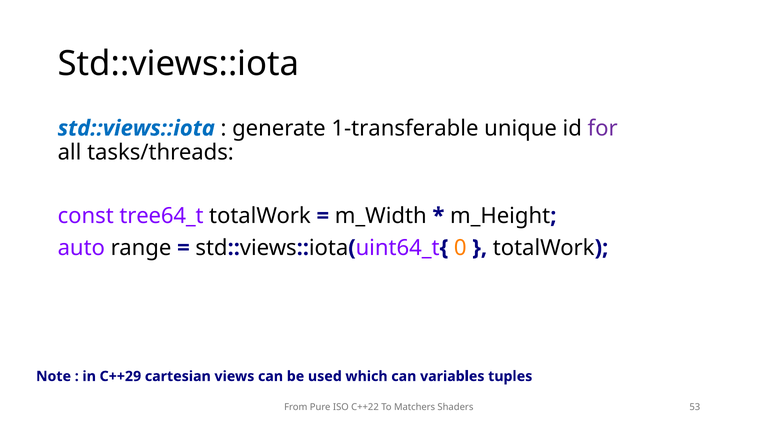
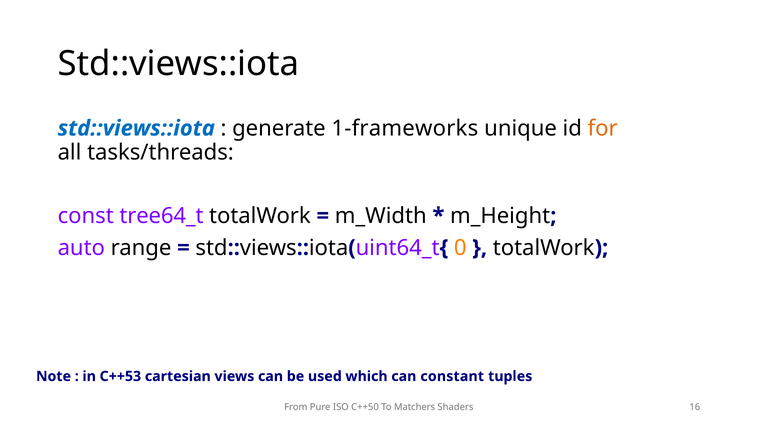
1-transferable: 1-transferable -> 1-frameworks
for colour: purple -> orange
C++29: C++29 -> C++53
variables: variables -> constant
C++22: C++22 -> C++50
53: 53 -> 16
